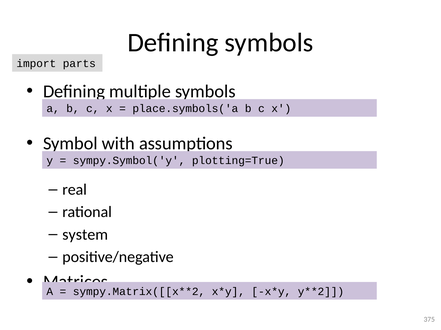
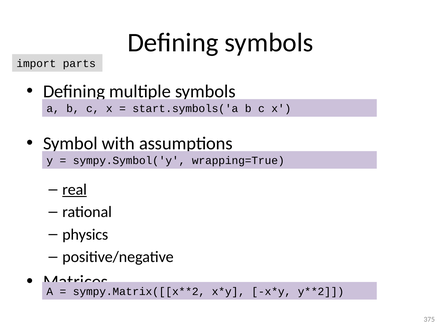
place.symbols('a: place.symbols('a -> start.symbols('a
plotting=True: plotting=True -> wrapping=True
real underline: none -> present
system: system -> physics
